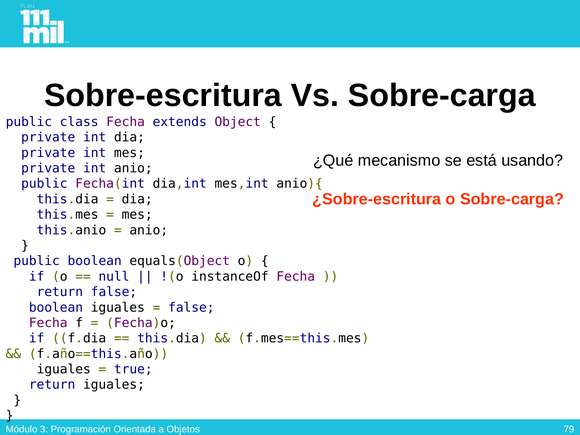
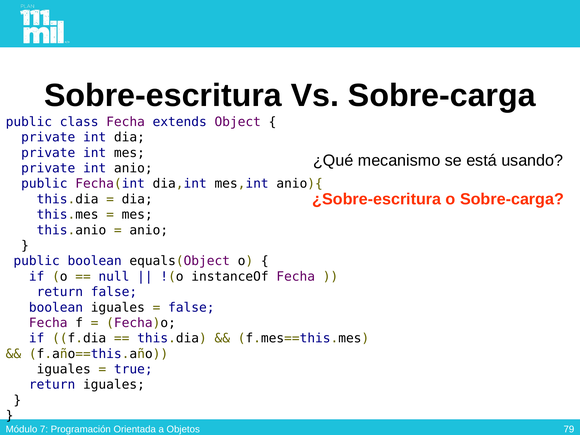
3: 3 -> 7
